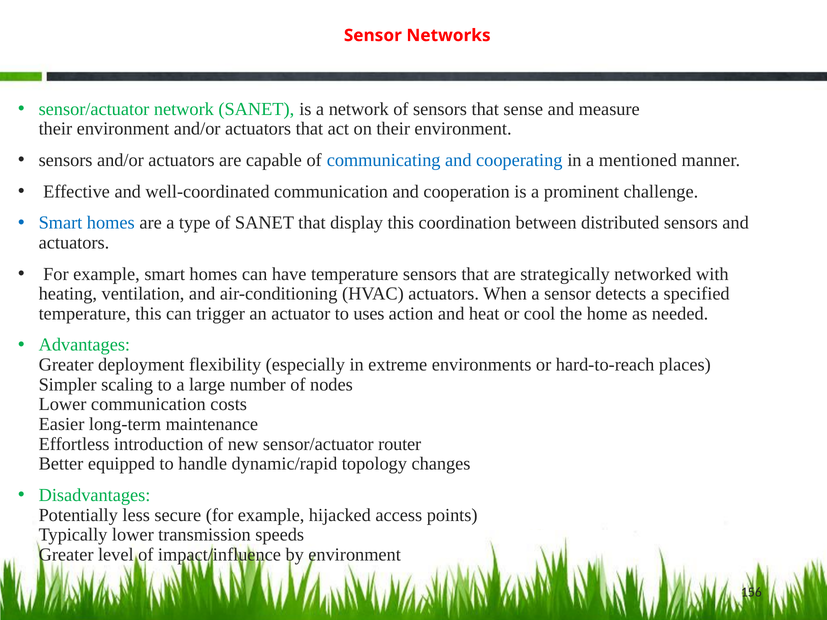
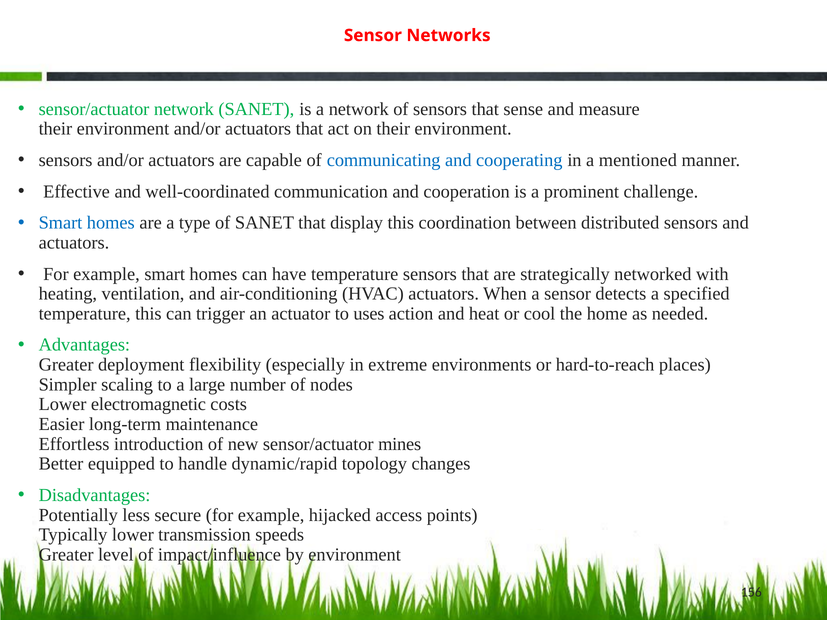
Lower communication: communication -> electromagnetic
router: router -> mines
